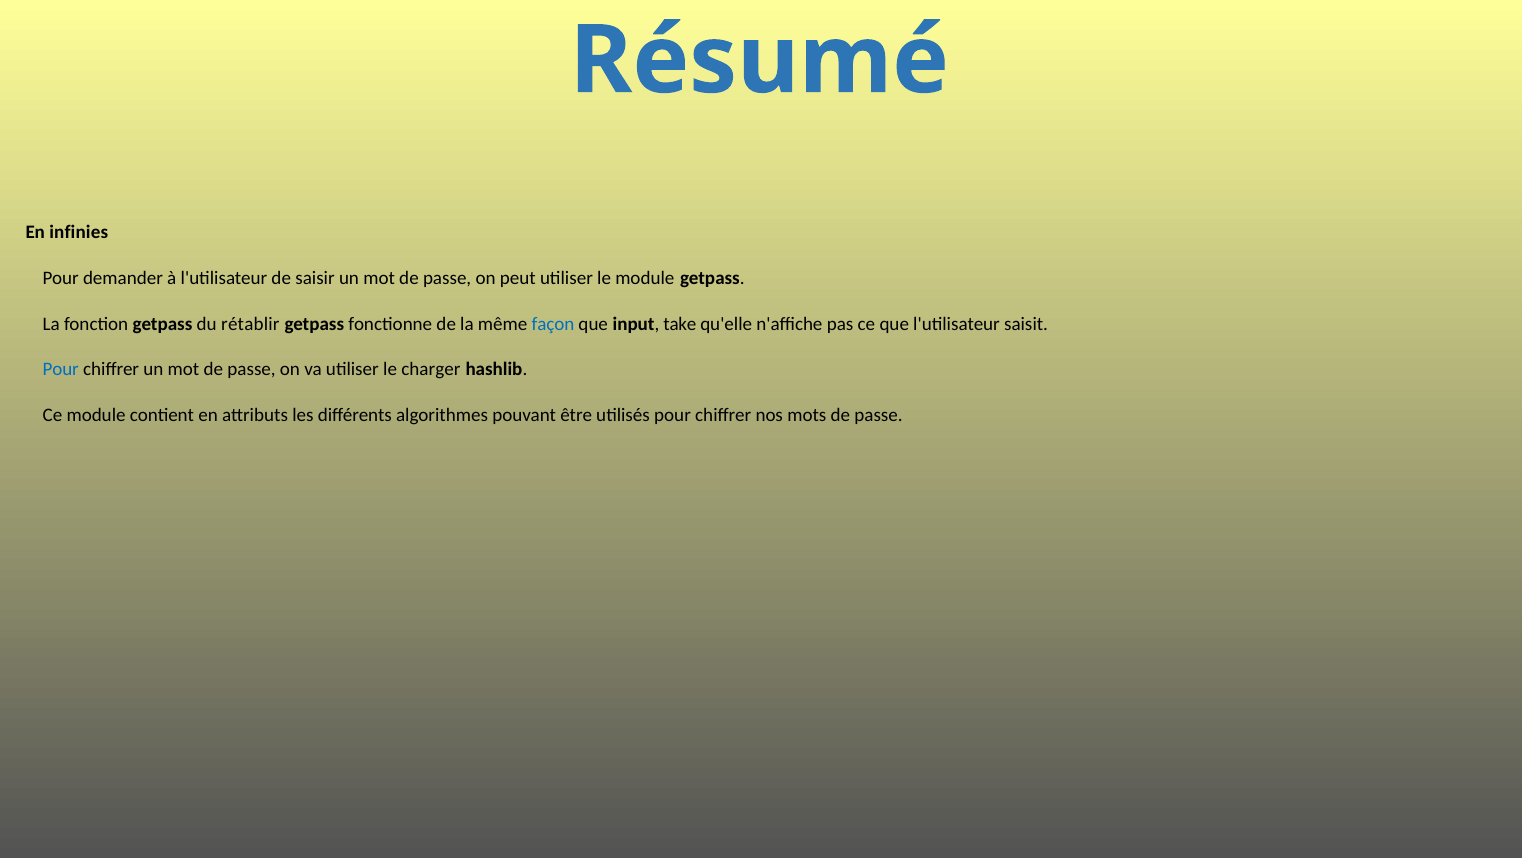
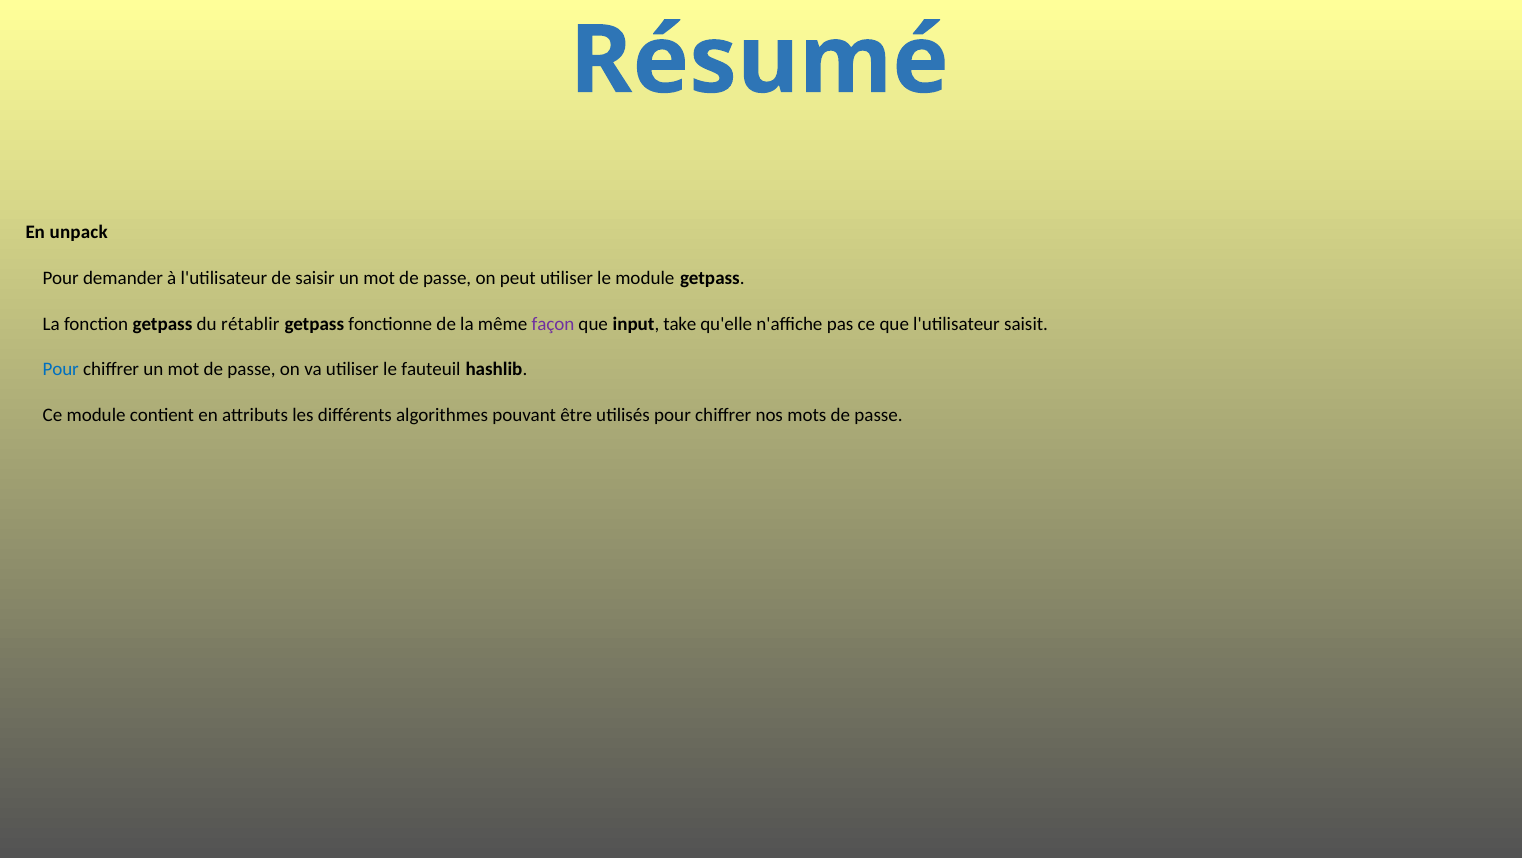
infinies: infinies -> unpack
façon colour: blue -> purple
charger: charger -> fauteuil
